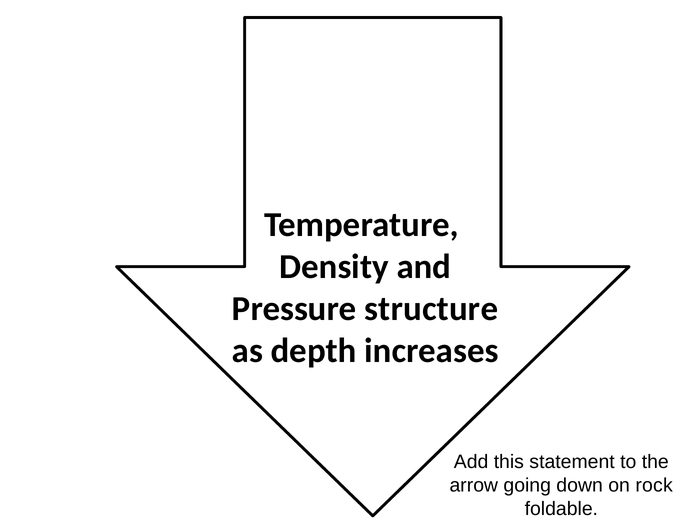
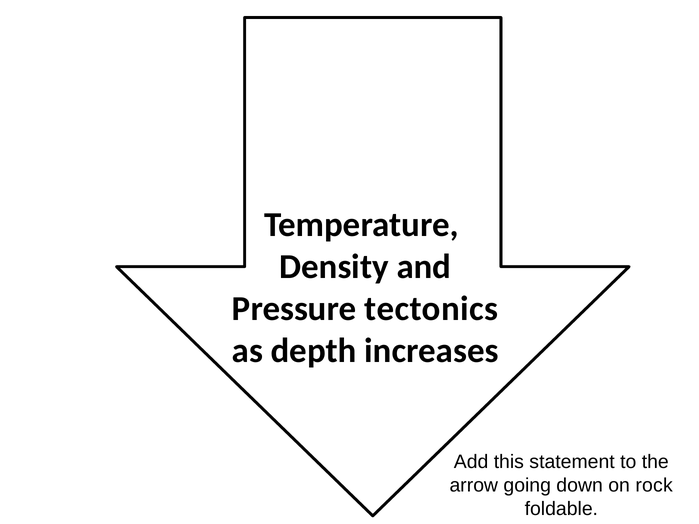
structure: structure -> tectonics
